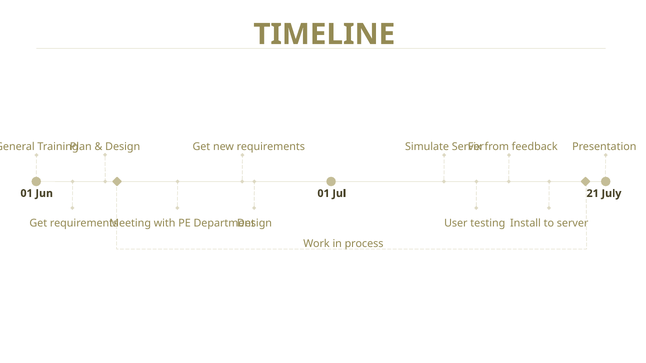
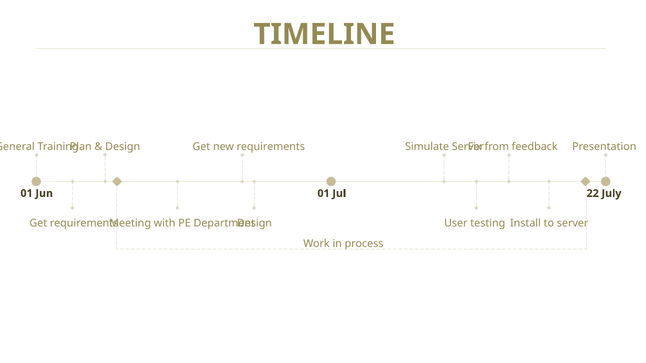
21: 21 -> 22
